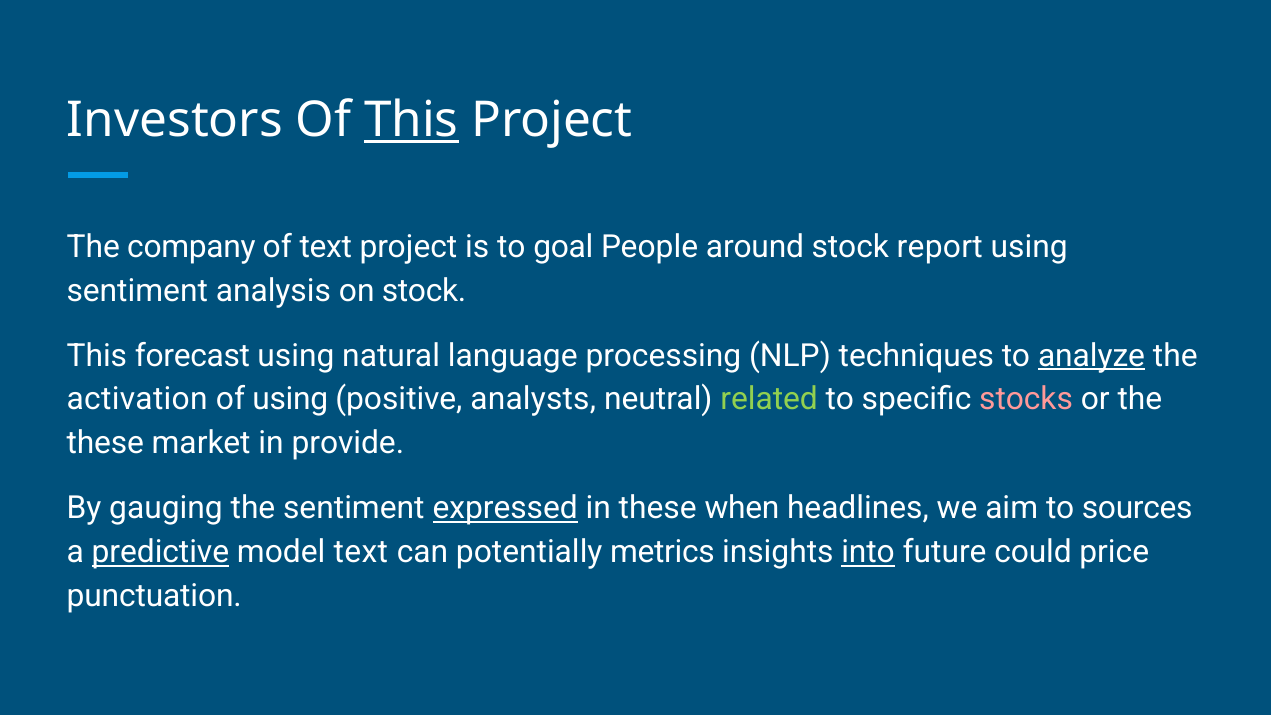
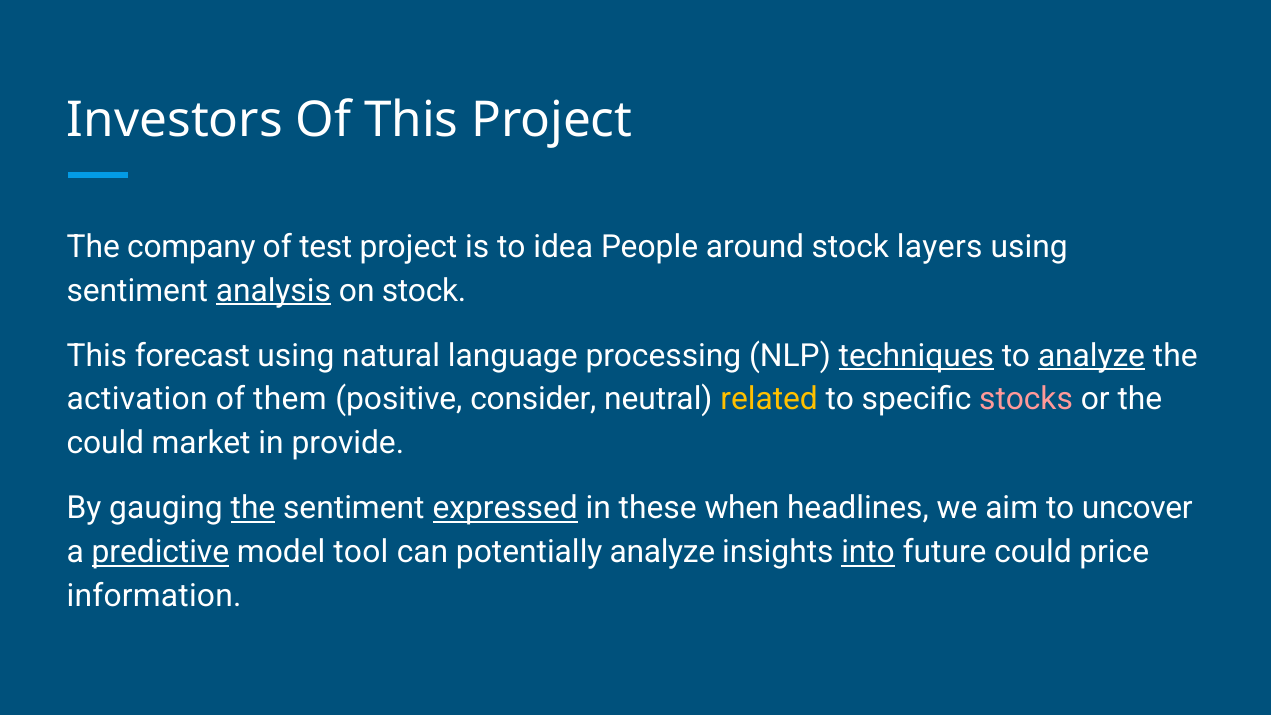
This at (411, 120) underline: present -> none
of text: text -> test
goal: goal -> idea
report: report -> layers
analysis underline: none -> present
techniques underline: none -> present
of using: using -> them
analysts: analysts -> consider
related colour: light green -> yellow
these at (105, 443): these -> could
the at (253, 508) underline: none -> present
sources: sources -> uncover
model text: text -> tool
potentially metrics: metrics -> analyze
punctuation: punctuation -> information
